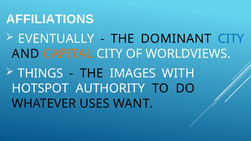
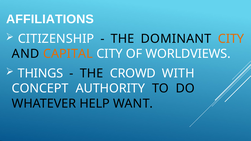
EVENTUALLY: EVENTUALLY -> CITIZENSHIP
CITY at (231, 39) colour: blue -> orange
IMAGES: IMAGES -> CROWD
HOTSPOT: HOTSPOT -> CONCEPT
USES: USES -> HELP
